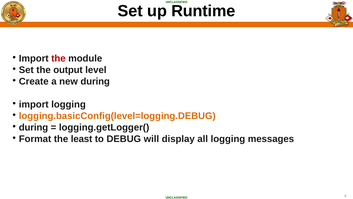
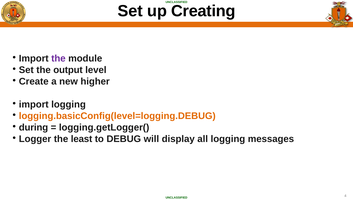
Runtime: Runtime -> Creating
the at (58, 58) colour: red -> purple
new during: during -> higher
Format: Format -> Logger
